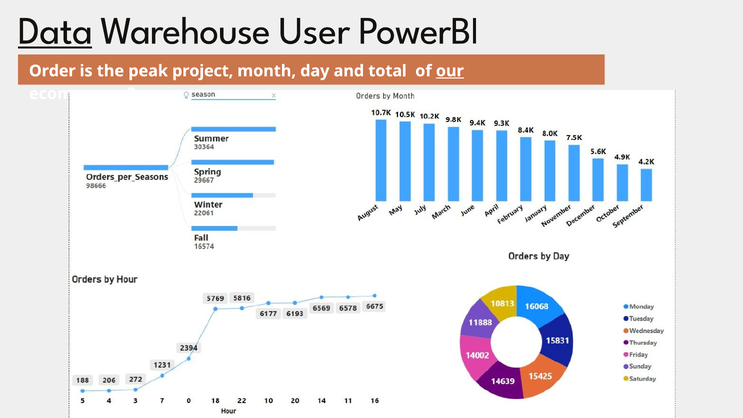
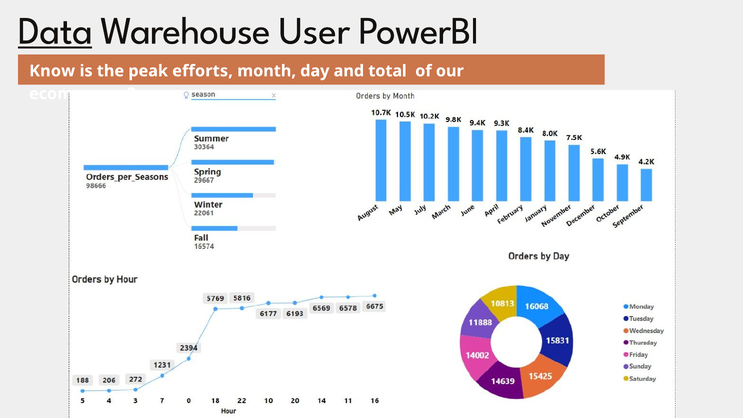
Order: Order -> Know
project: project -> efforts
our underline: present -> none
